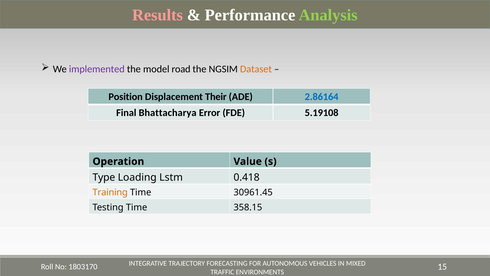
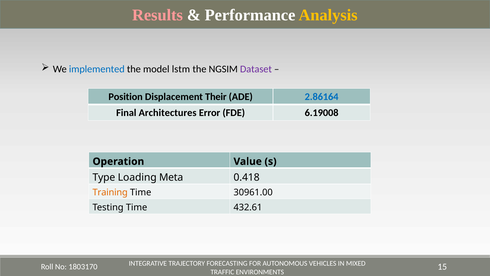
Analysis colour: light green -> yellow
implemented colour: purple -> blue
road: road -> lstm
Dataset colour: orange -> purple
Bhattacharya: Bhattacharya -> Architectures
5.19108: 5.19108 -> 6.19008
Lstm: Lstm -> Meta
30961.45: 30961.45 -> 30961.00
358.15: 358.15 -> 432.61
